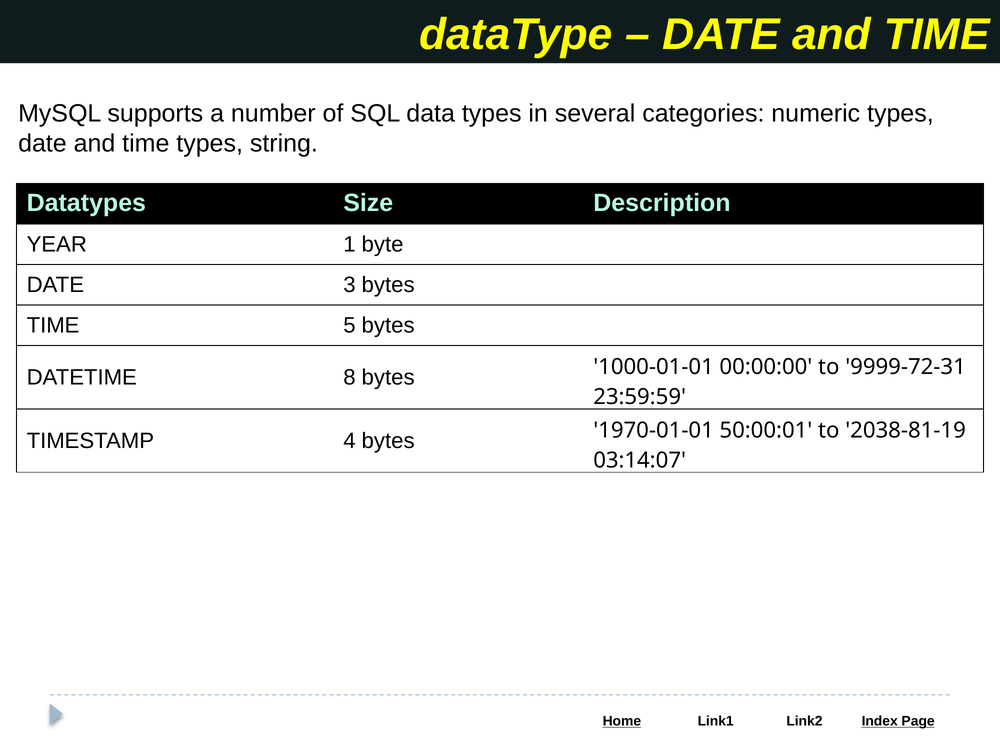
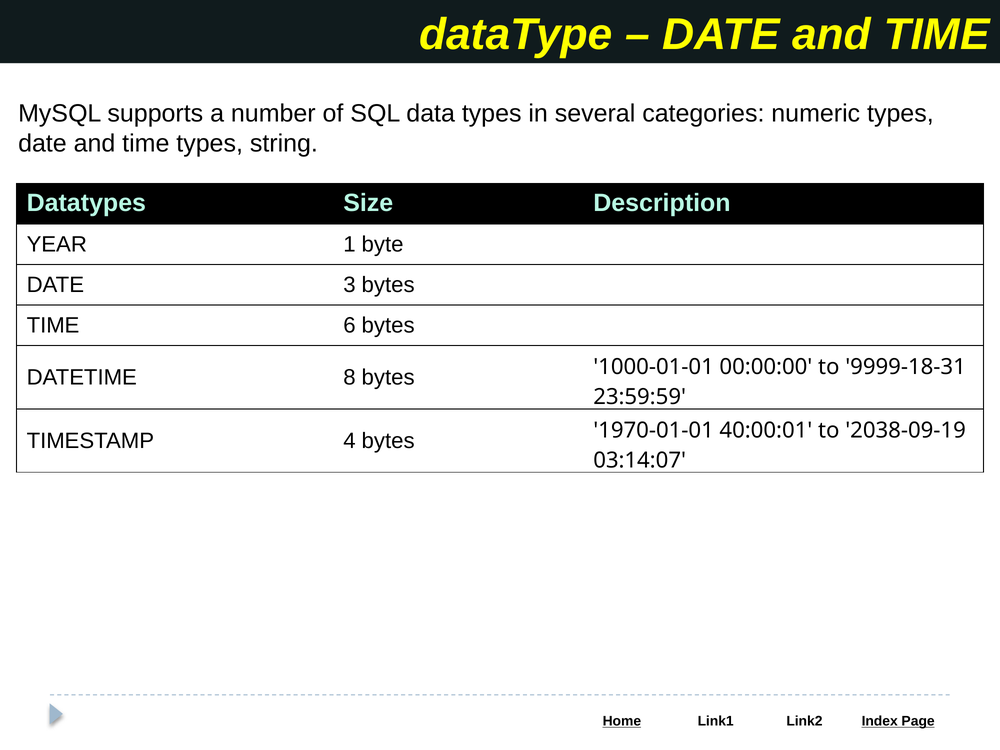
5: 5 -> 6
9999-72-31: 9999-72-31 -> 9999-18-31
50:00:01: 50:00:01 -> 40:00:01
2038-81-19: 2038-81-19 -> 2038-09-19
